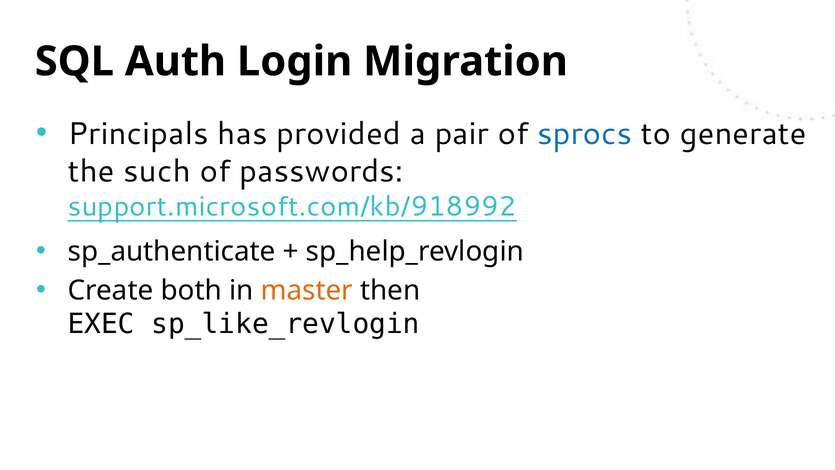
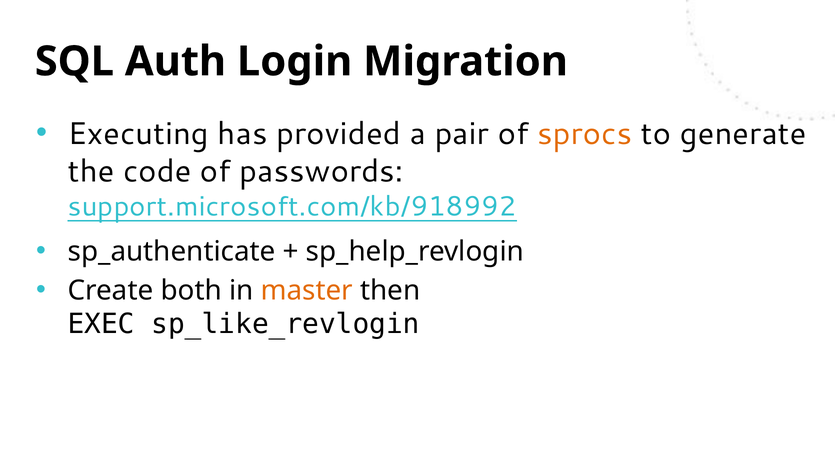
Principals: Principals -> Executing
sprocs colour: blue -> orange
such: such -> code
